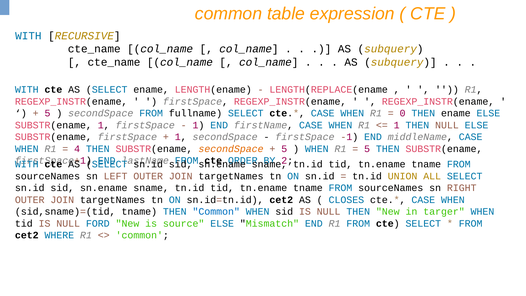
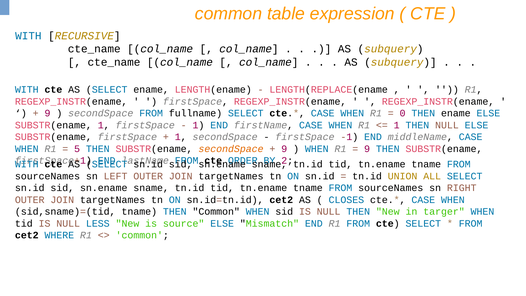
5 at (48, 113): 5 -> 9
4: 4 -> 5
5 at (284, 149): 5 -> 9
5 at (367, 149): 5 -> 9
Common at (216, 212) colour: blue -> black
FORD: FORD -> LESS
